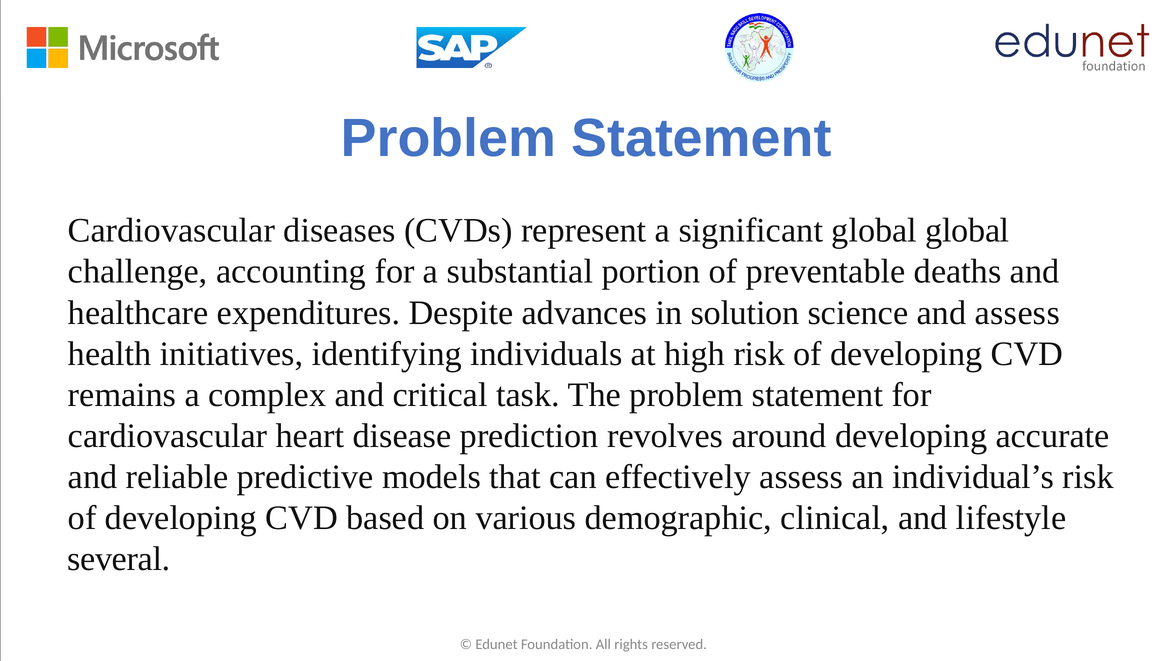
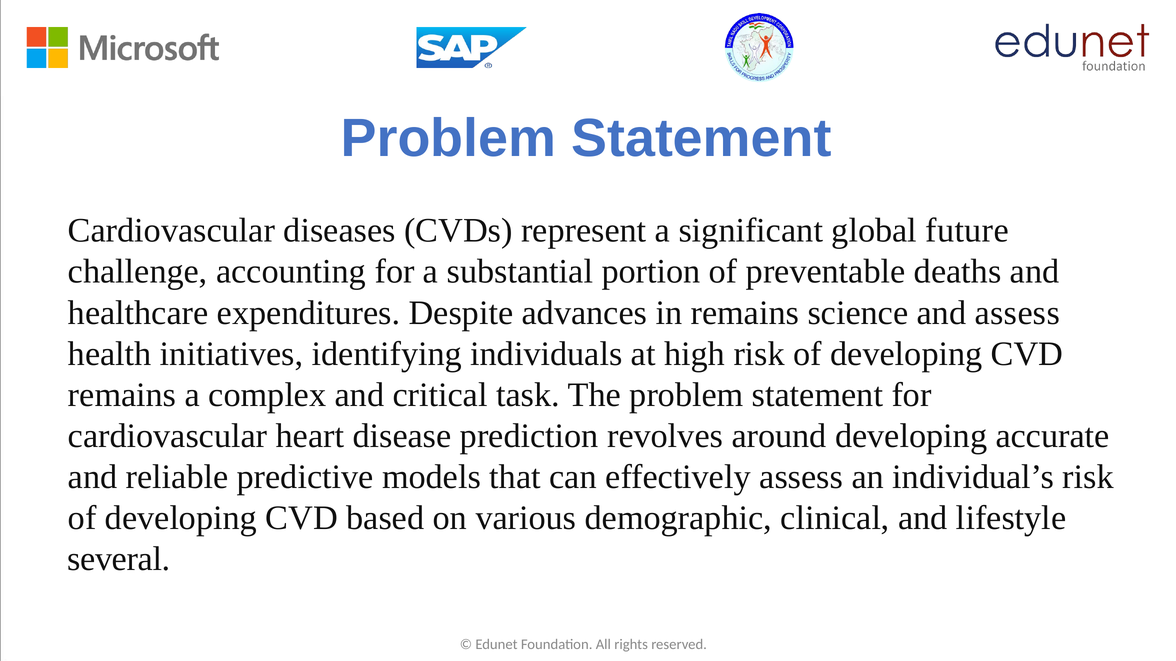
global global: global -> future
in solution: solution -> remains
